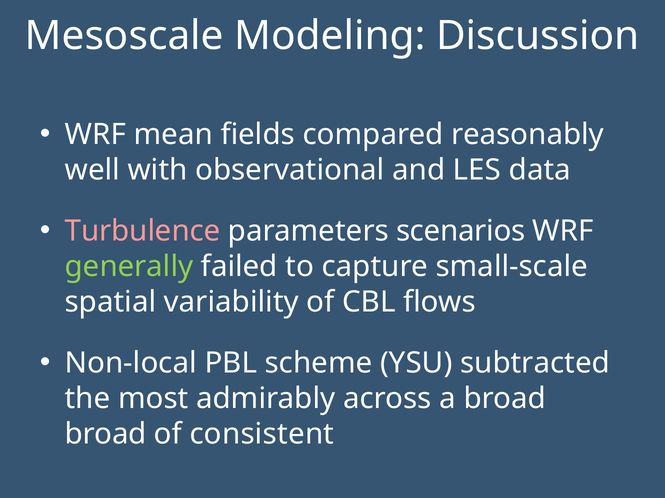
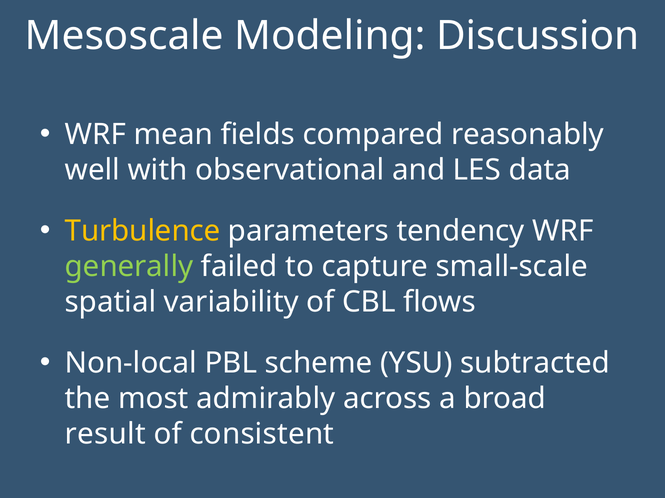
Turbulence colour: pink -> yellow
scenarios: scenarios -> tendency
broad at (106, 435): broad -> result
